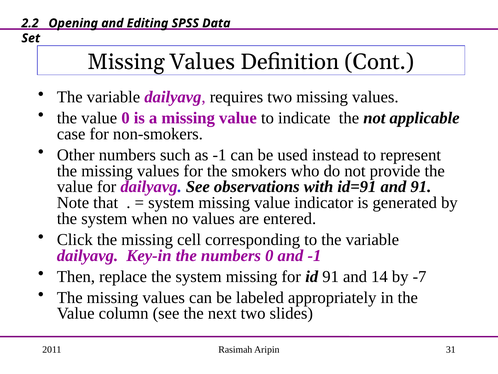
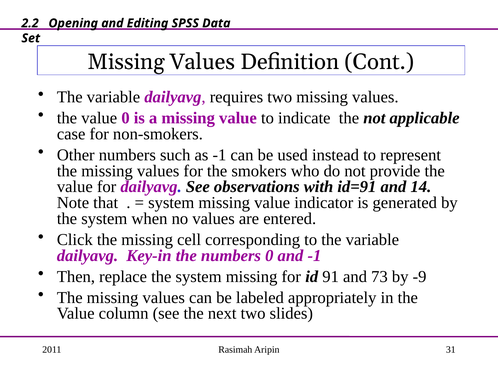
and 91: 91 -> 14
14: 14 -> 73
-7: -7 -> -9
